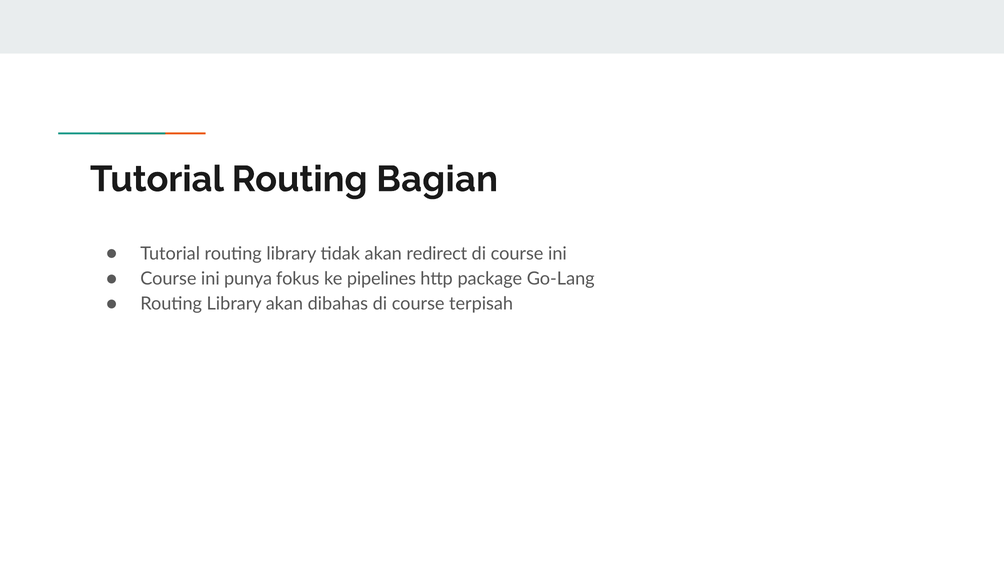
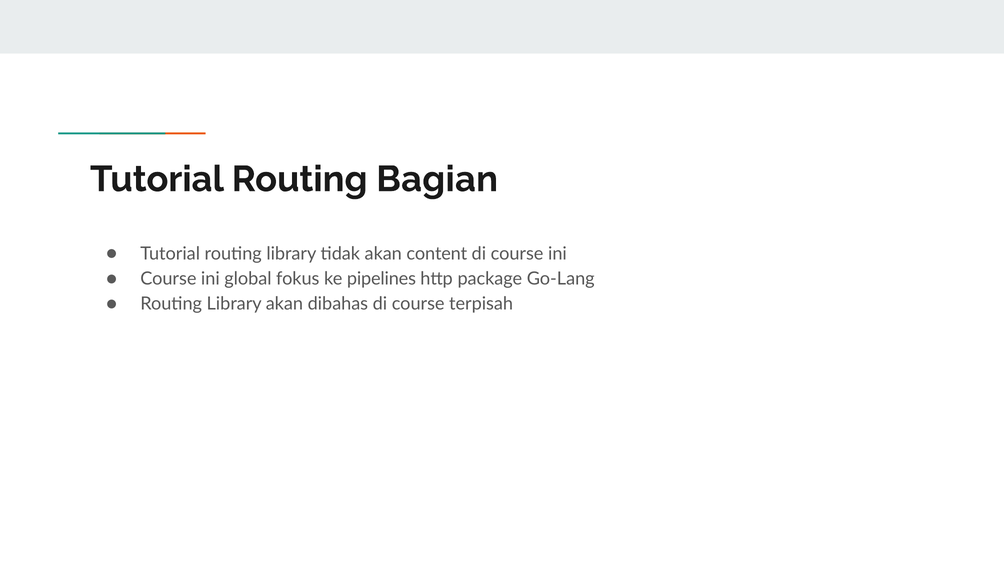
redirect: redirect -> content
punya: punya -> global
